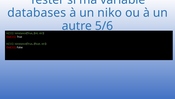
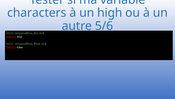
databases: databases -> characters
niko: niko -> high
